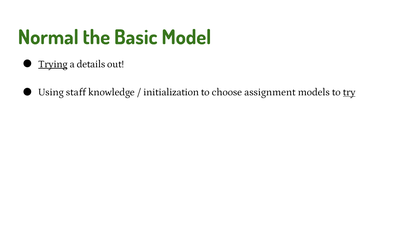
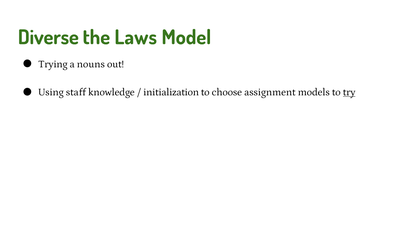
Normal: Normal -> Diverse
Basic: Basic -> Laws
Trying underline: present -> none
details: details -> nouns
